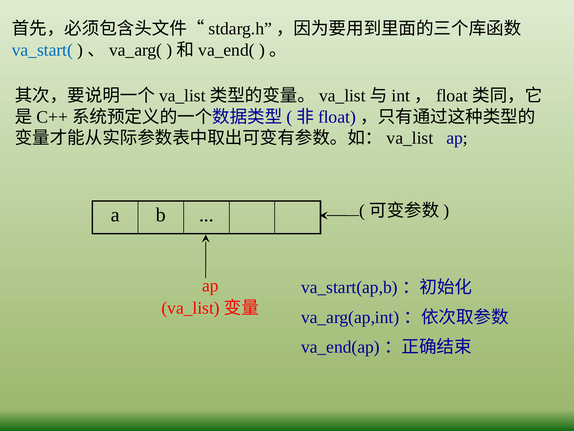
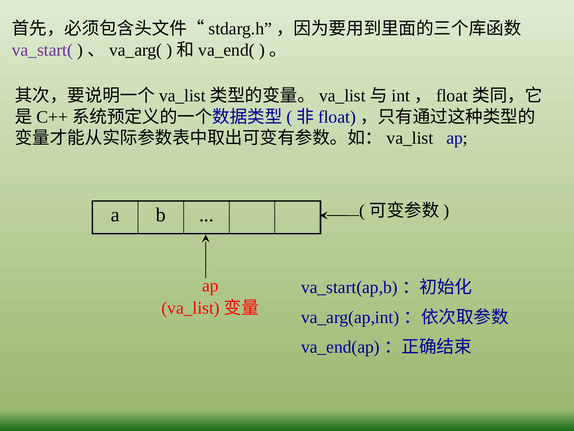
va_start( colour: blue -> purple
